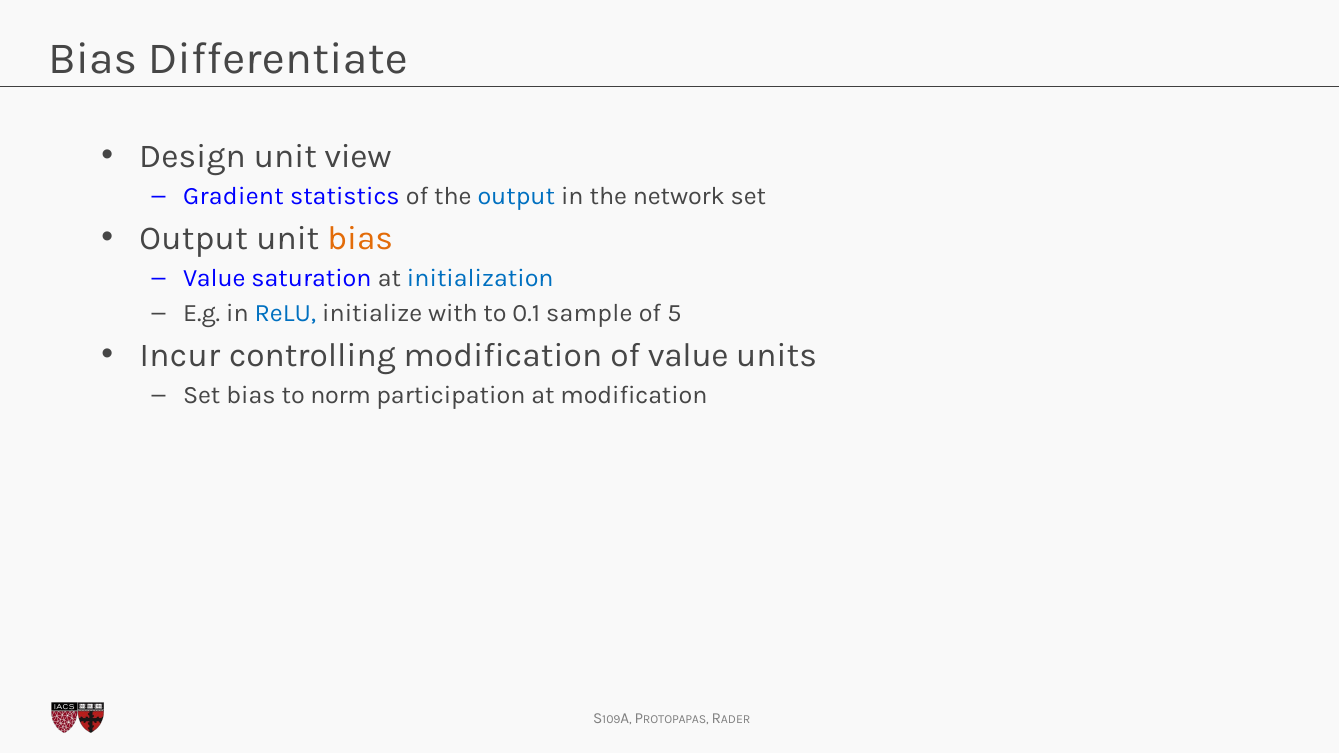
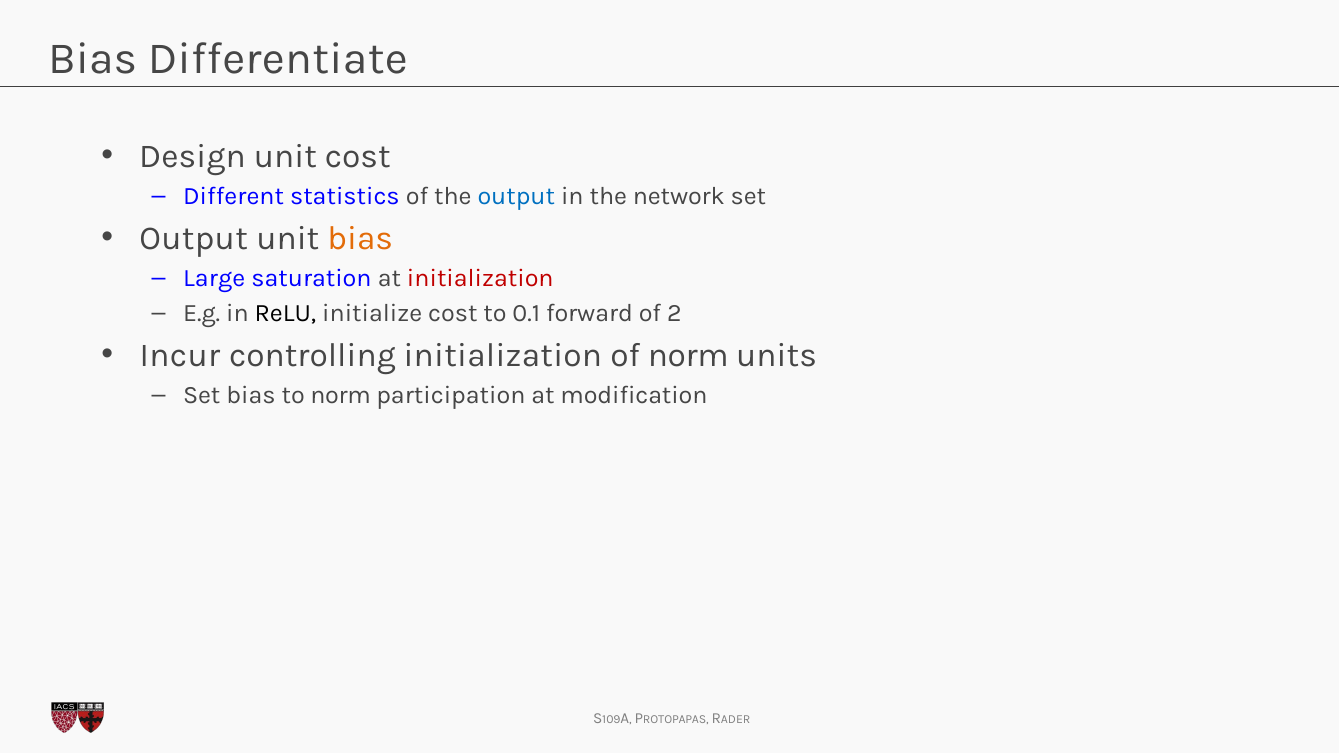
unit view: view -> cost
Gradient: Gradient -> Different
Value at (214, 278): Value -> Large
initialization at (480, 278) colour: blue -> red
ReLU colour: blue -> black
initialize with: with -> cost
sample: sample -> forward
5: 5 -> 2
controlling modification: modification -> initialization
of value: value -> norm
